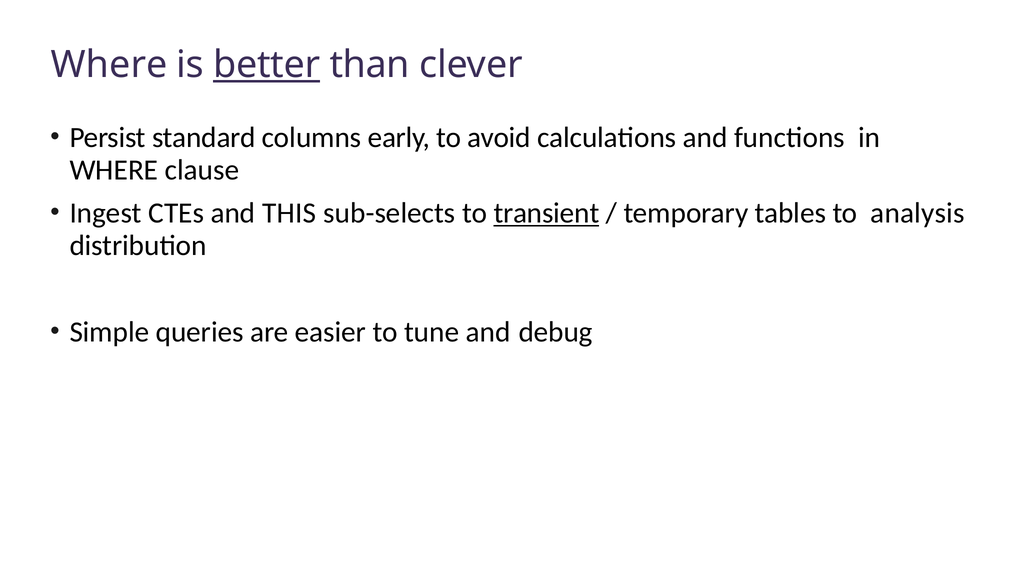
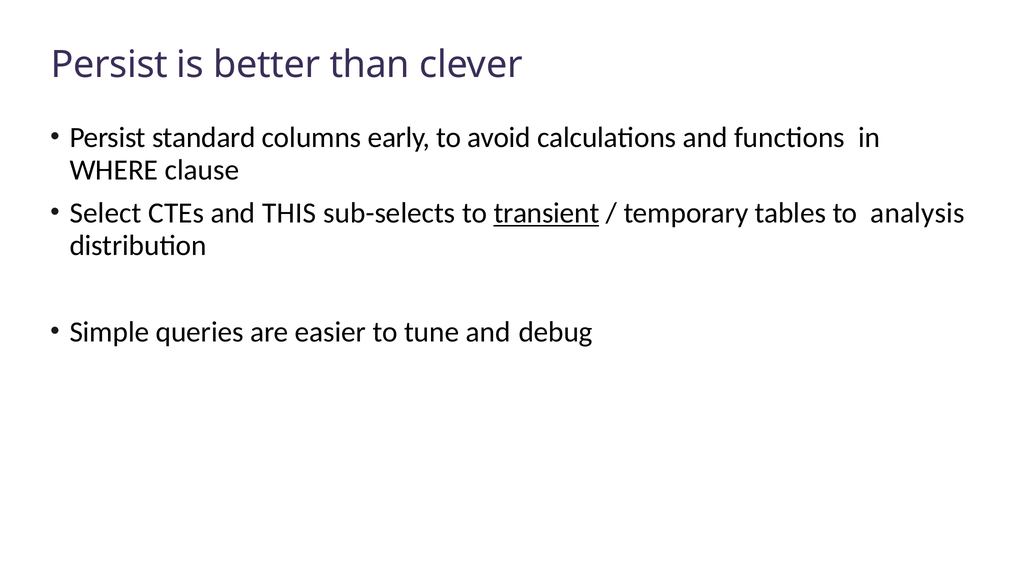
Where at (109, 65): Where -> Persist
better underline: present -> none
Ingest: Ingest -> Select
